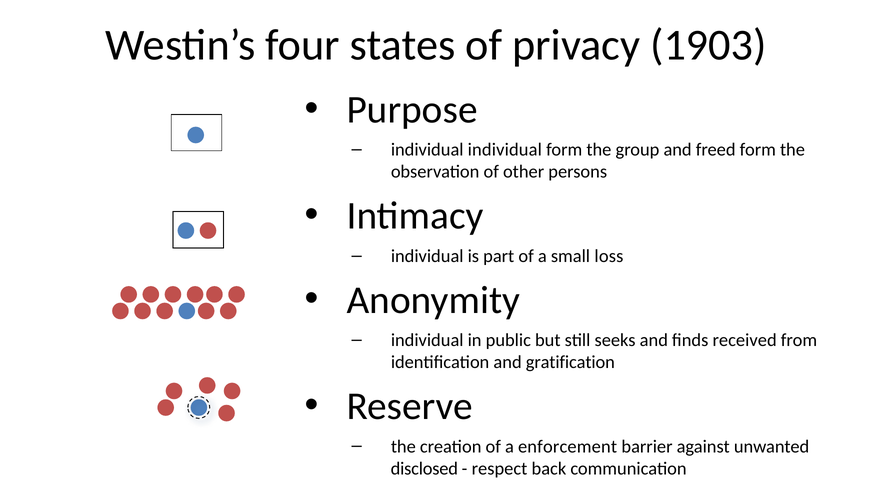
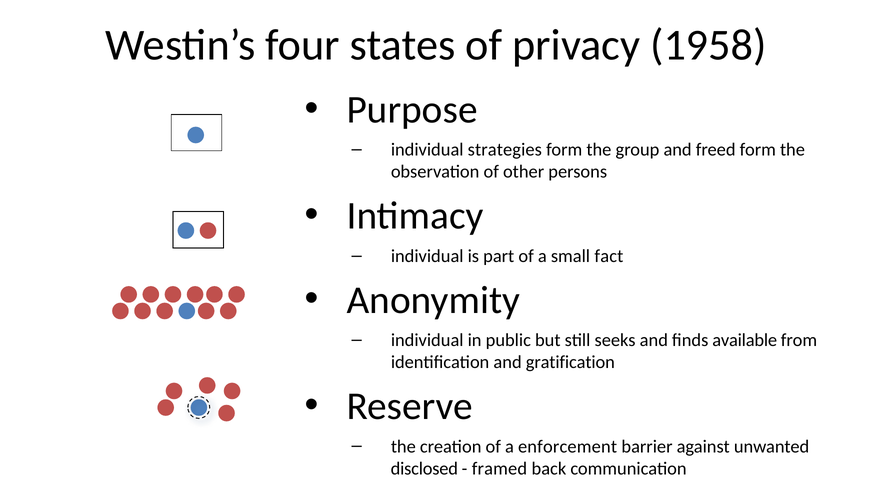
1903: 1903 -> 1958
individual individual: individual -> strategies
loss: loss -> fact
received: received -> available
respect: respect -> framed
